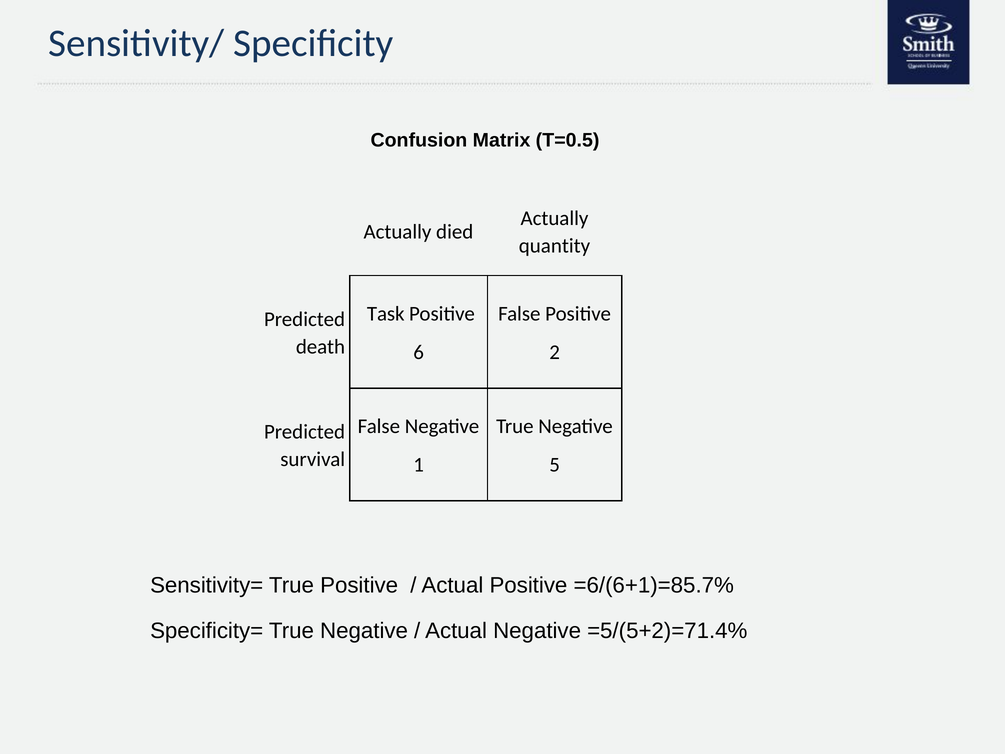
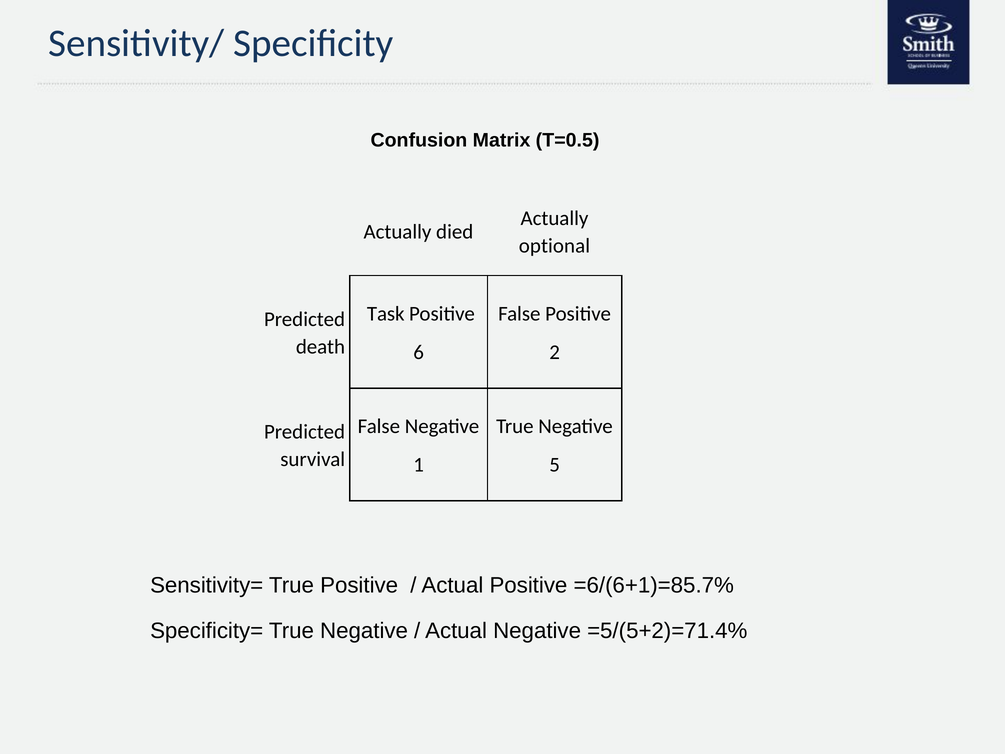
quantity: quantity -> optional
